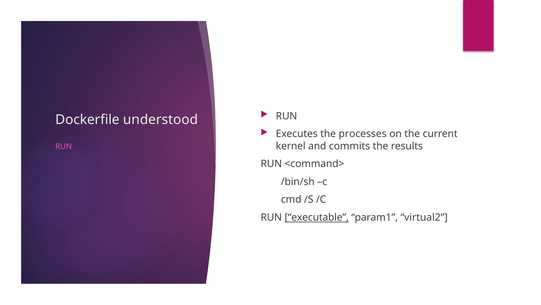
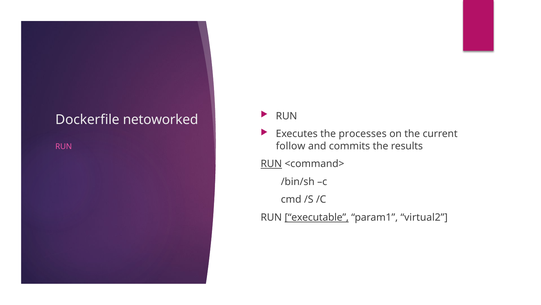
understood: understood -> netoworked
kernel: kernel -> follow
RUN at (271, 164) underline: none -> present
